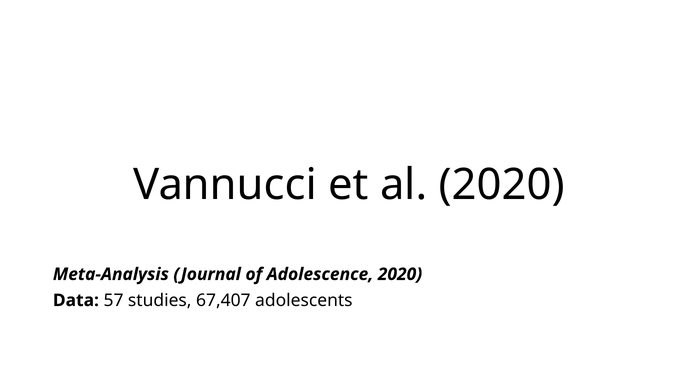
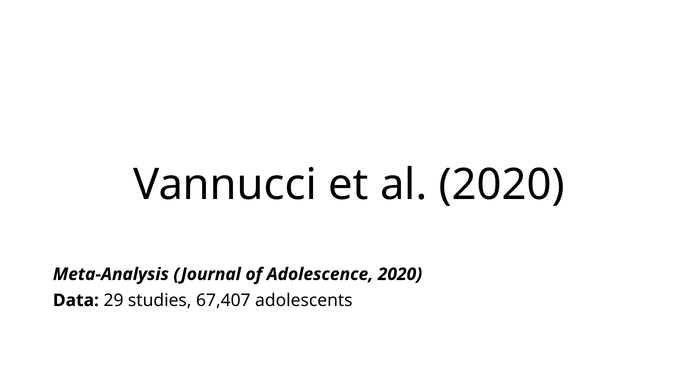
57: 57 -> 29
